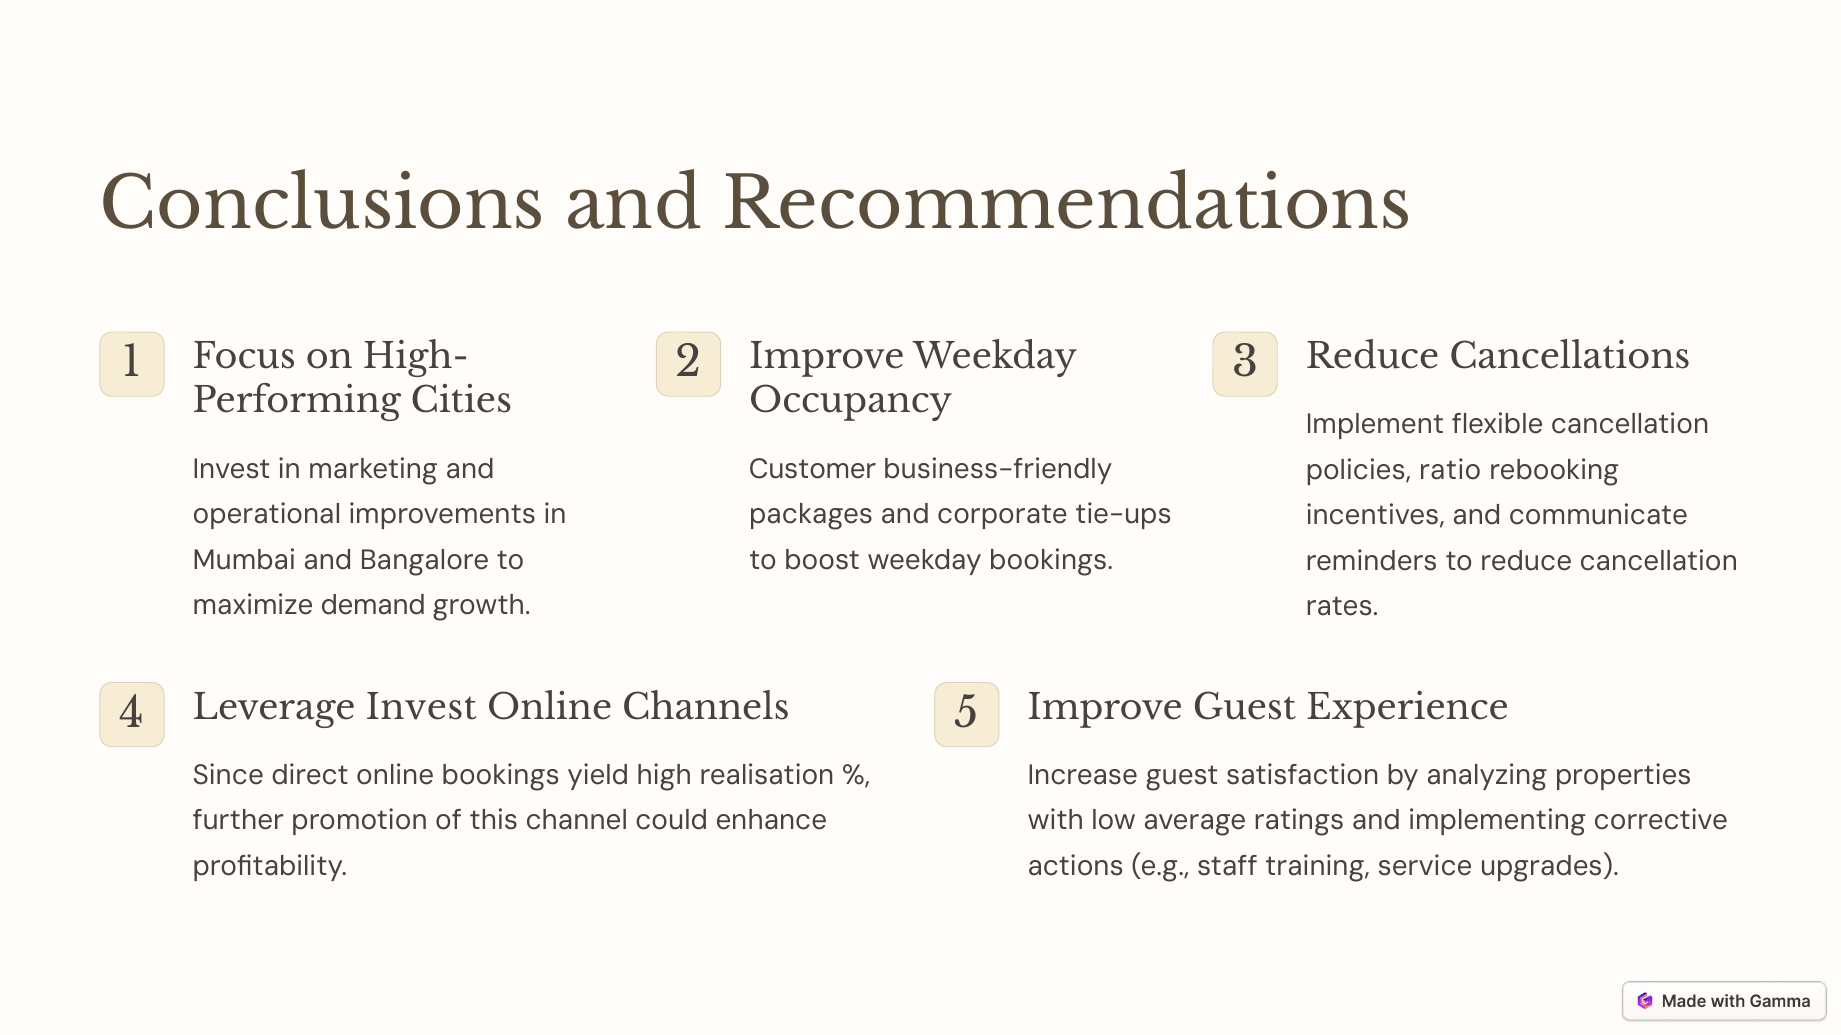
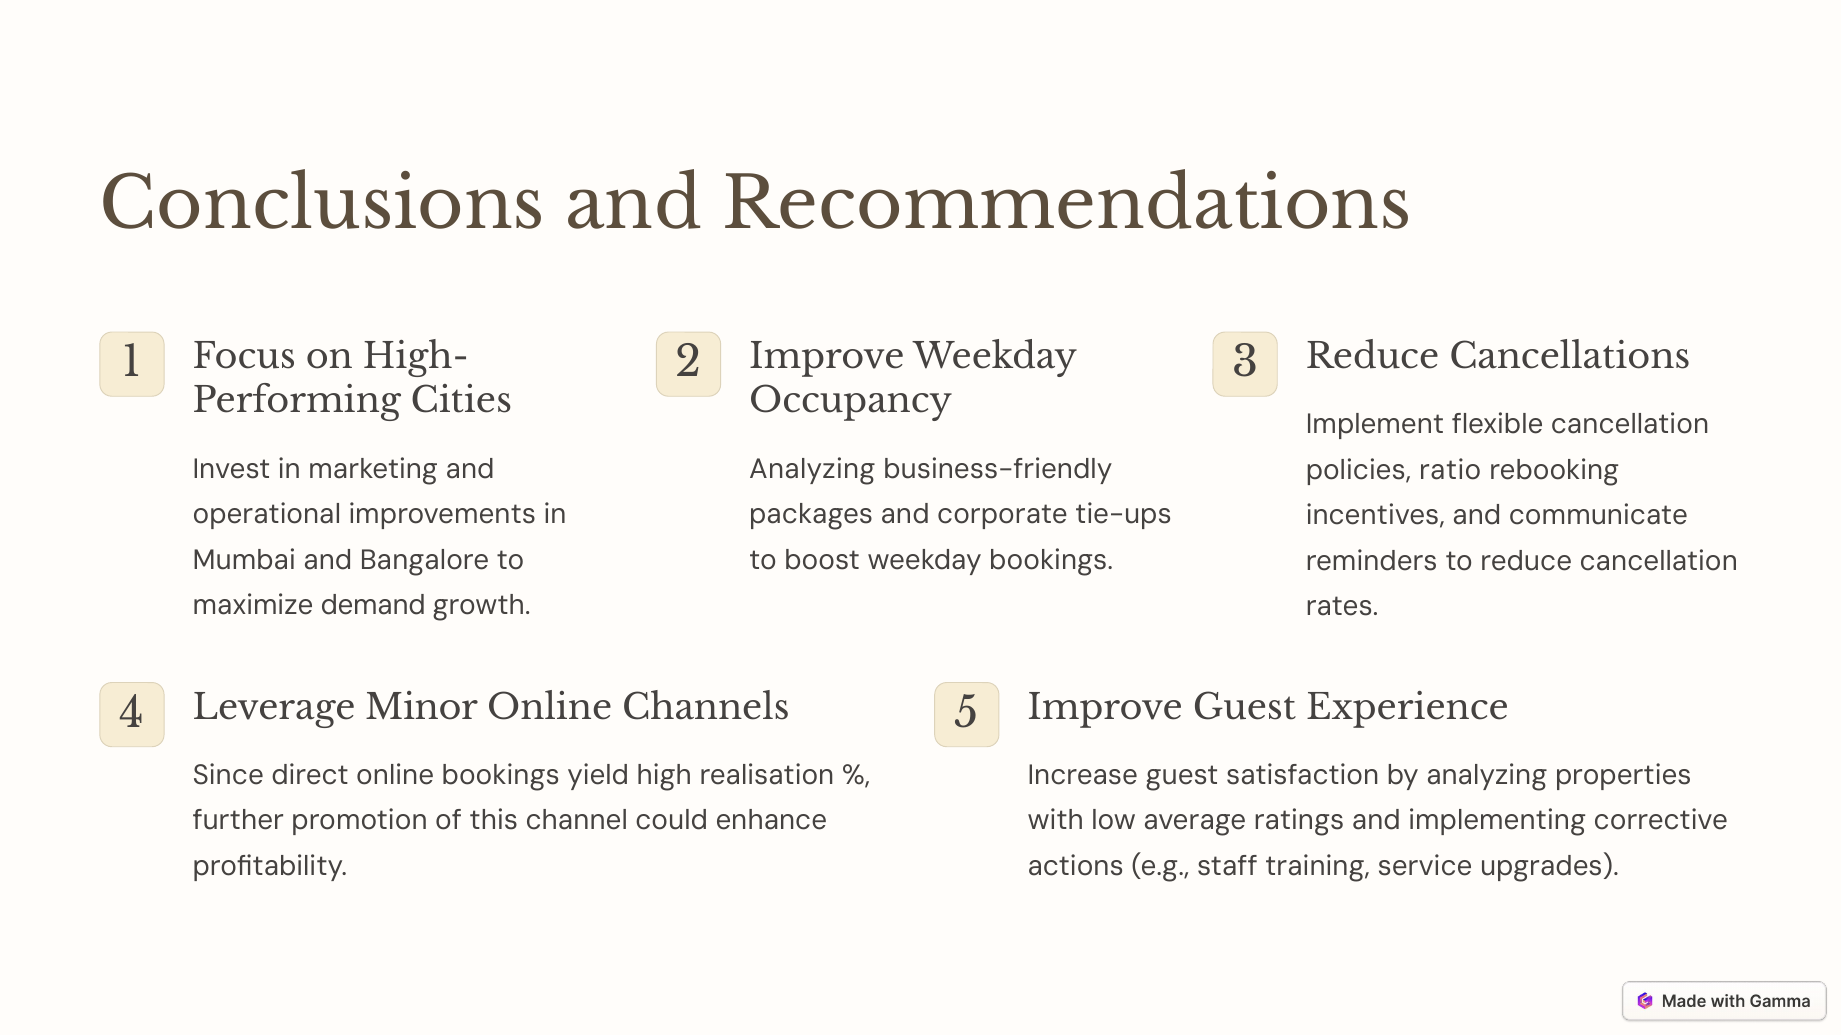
Customer at (813, 469): Customer -> Analyzing
Leverage Invest: Invest -> Minor
